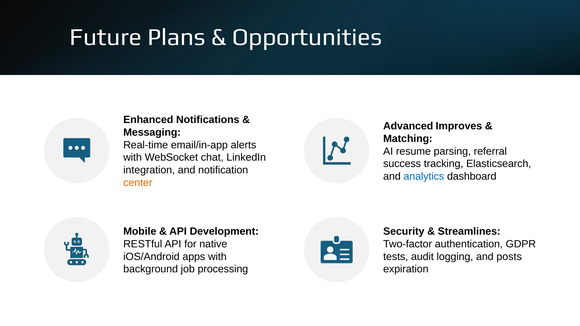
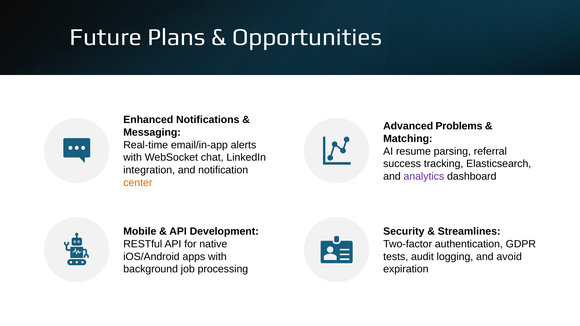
Improves: Improves -> Problems
analytics colour: blue -> purple
posts: posts -> avoid
